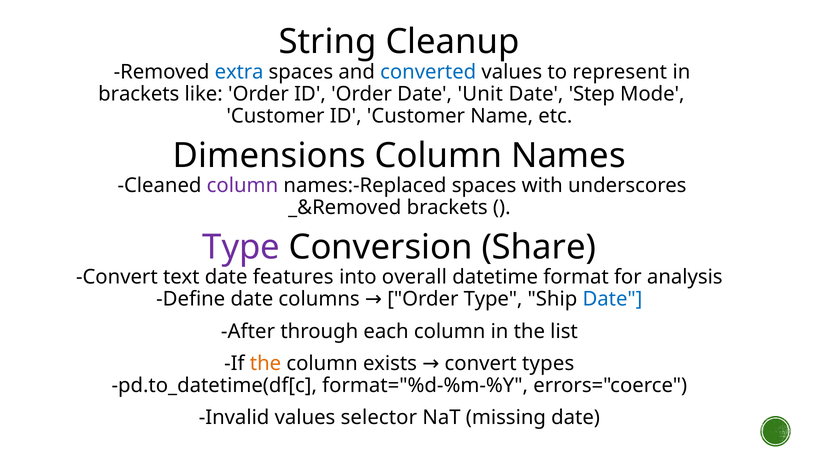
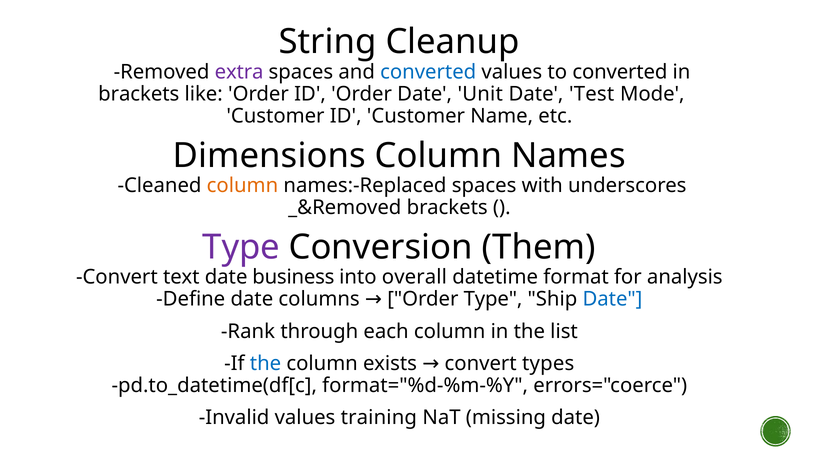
extra colour: blue -> purple
to represent: represent -> converted
Step: Step -> Test
column at (242, 185) colour: purple -> orange
Share: Share -> Them
features: features -> business
After: After -> Rank
the at (266, 363) colour: orange -> blue
selector: selector -> training
